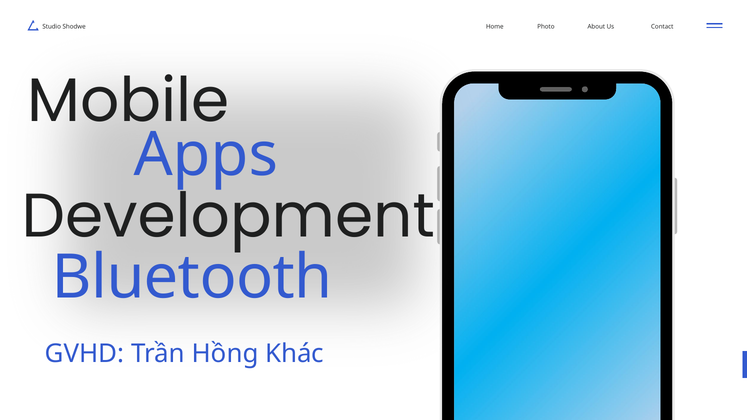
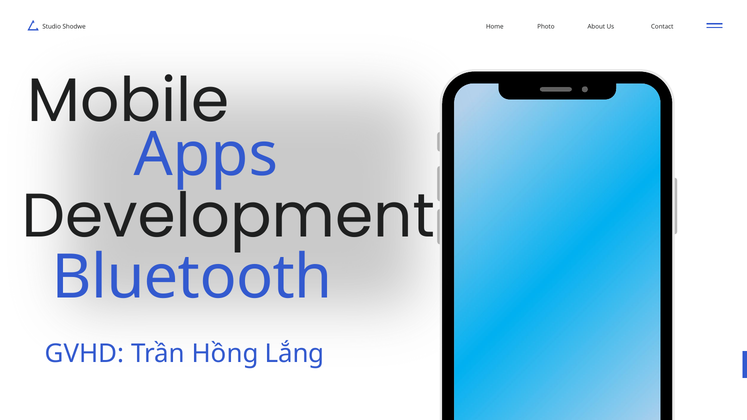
Khác: Khác -> Lắng
